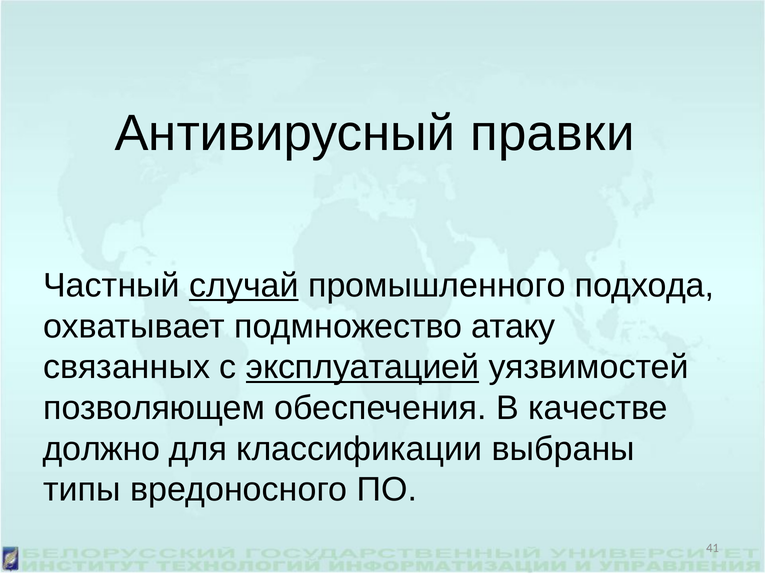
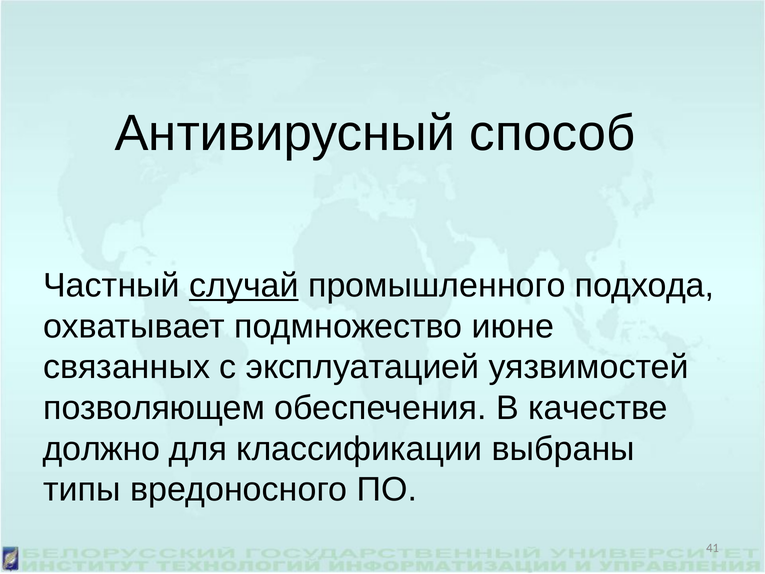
правки: правки -> способ
атаку: атаку -> июне
эксплуатацией underline: present -> none
